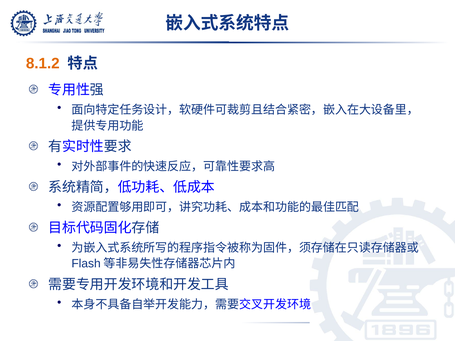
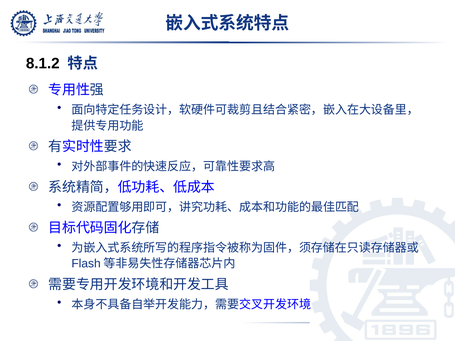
8.1.2 colour: orange -> black
